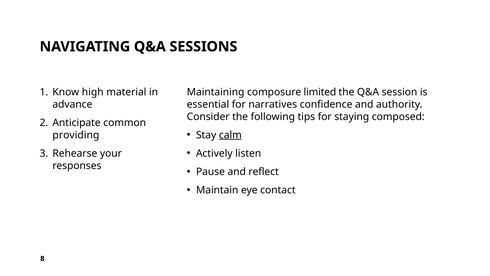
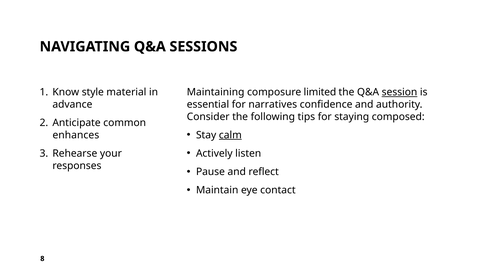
high: high -> style
session underline: none -> present
providing: providing -> enhances
